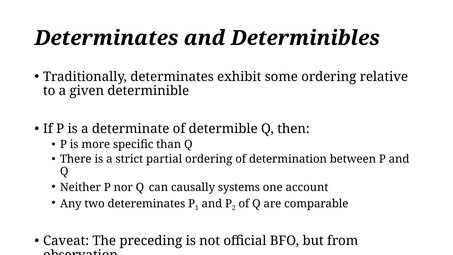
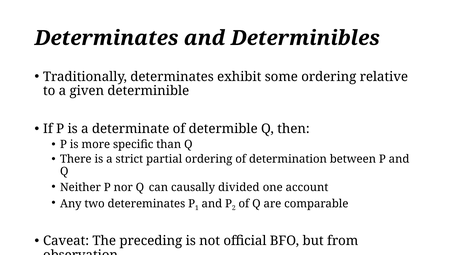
systems: systems -> divided
